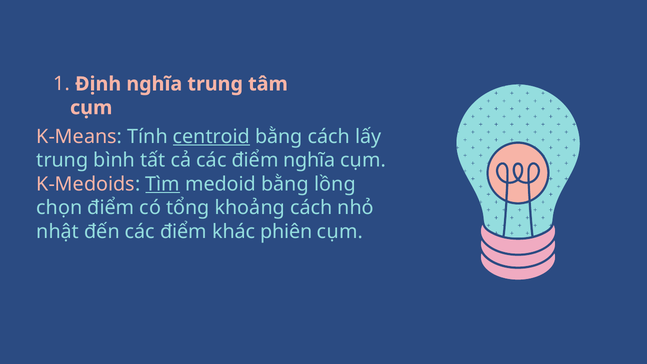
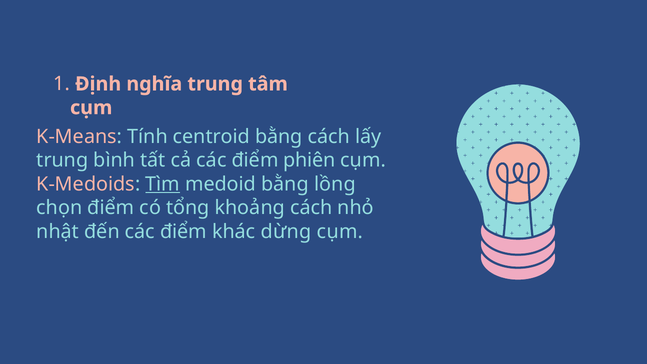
centroid underline: present -> none
điểm nghĩa: nghĩa -> phiên
phiên: phiên -> dừng
